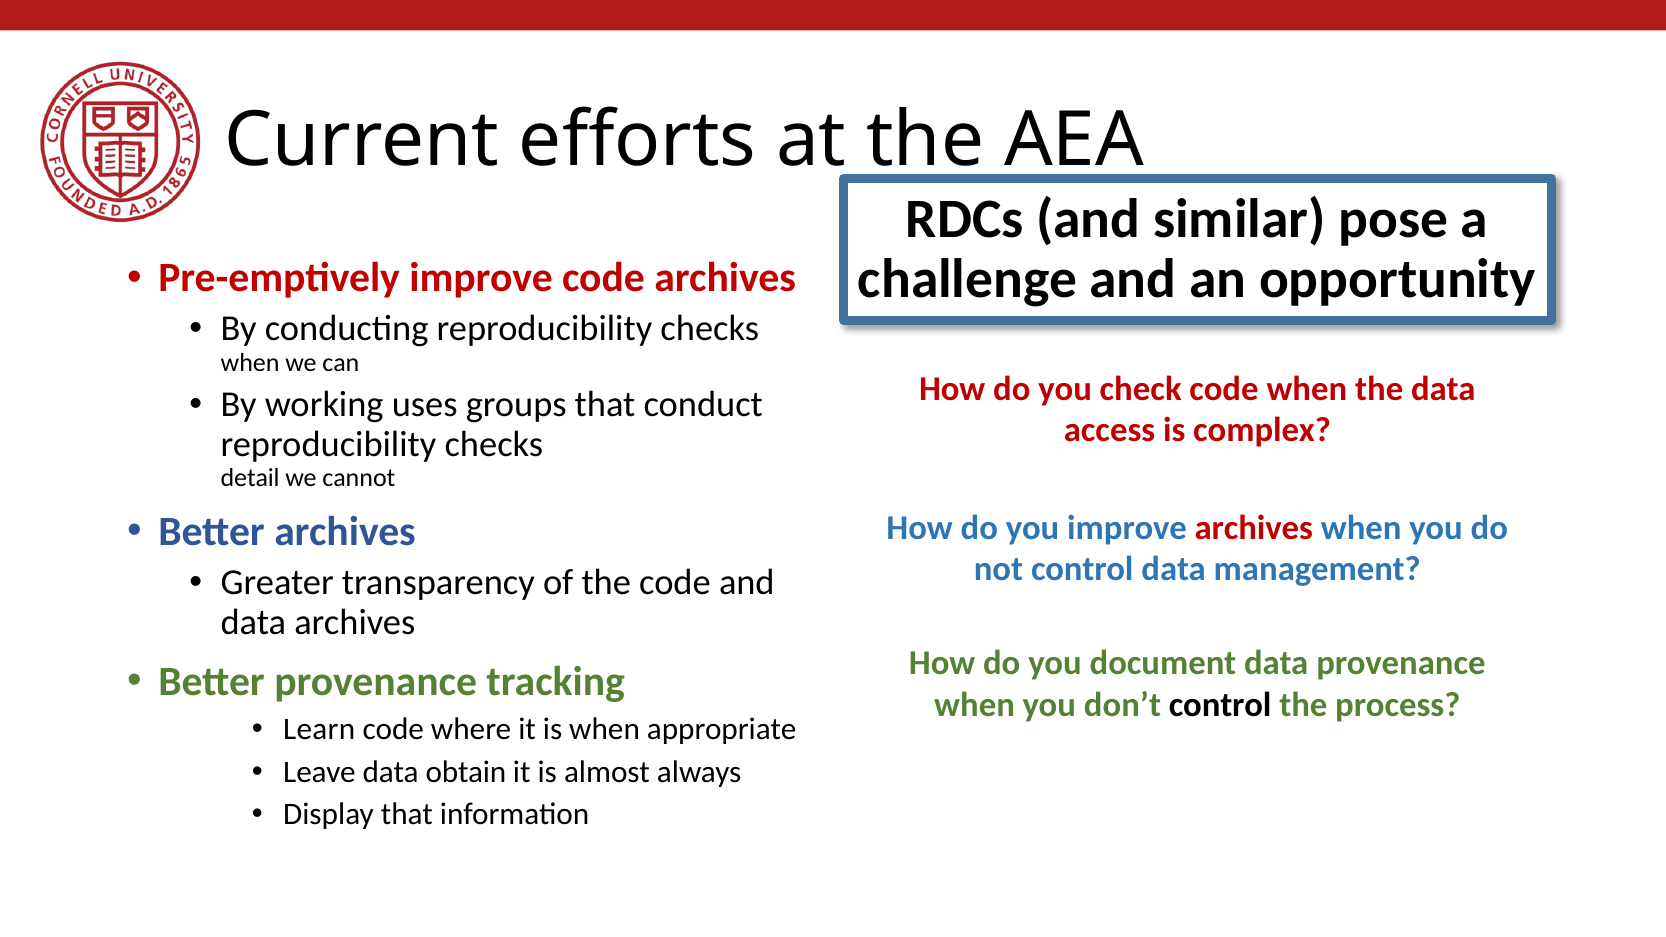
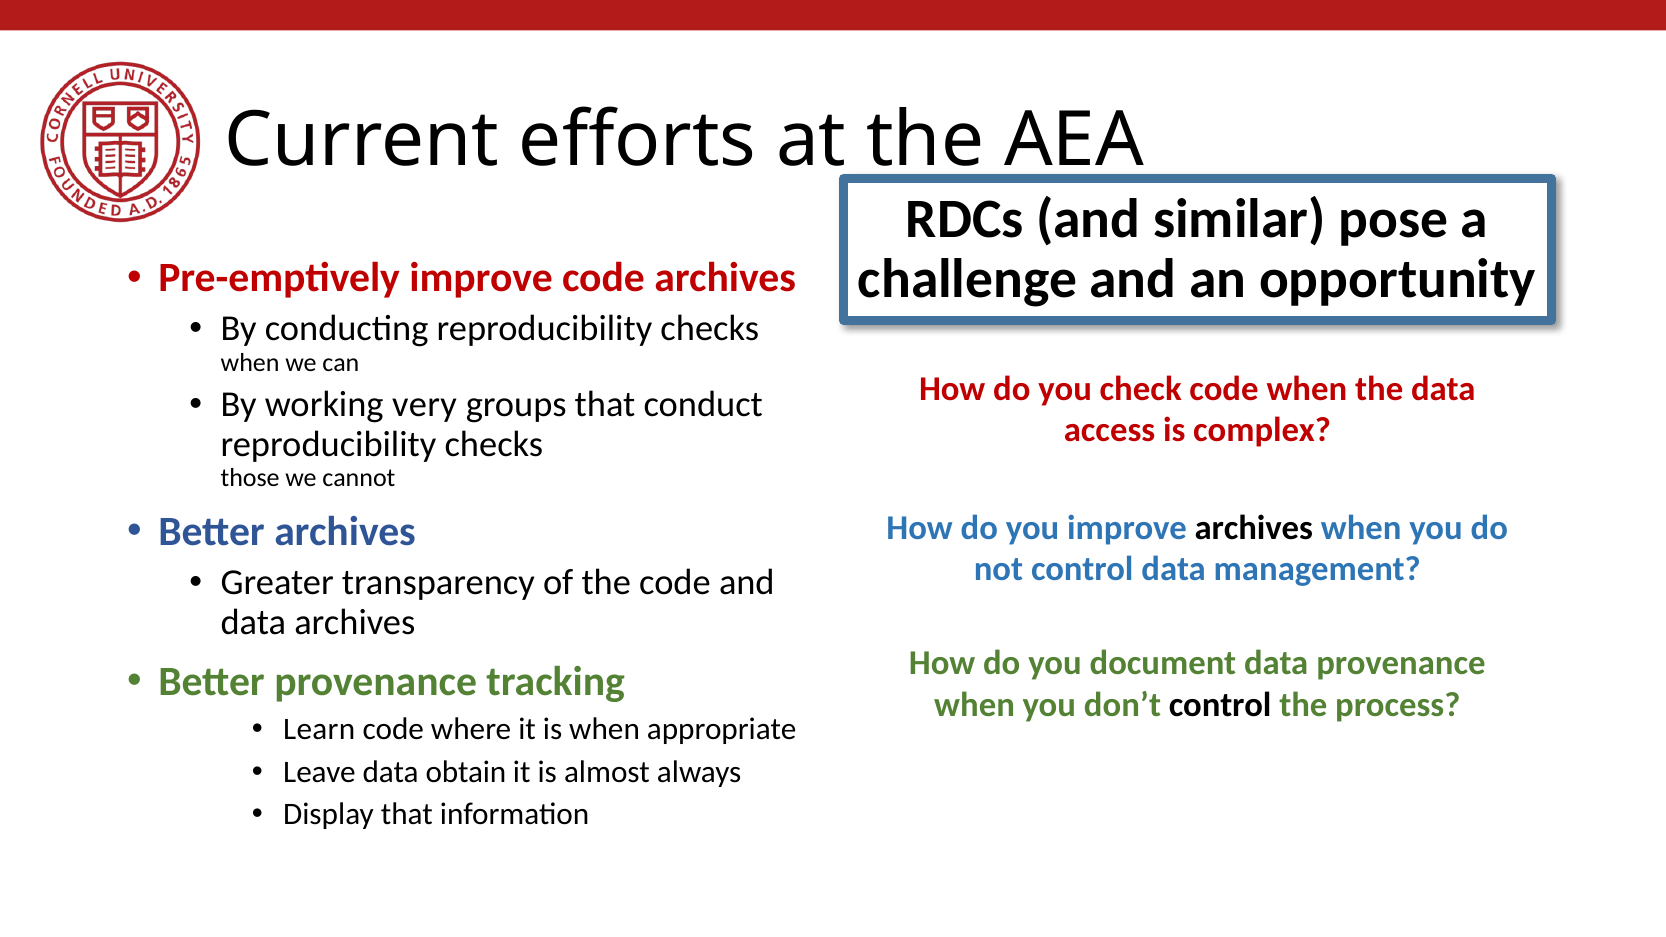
uses: uses -> very
detail: detail -> those
archives at (1254, 528) colour: red -> black
